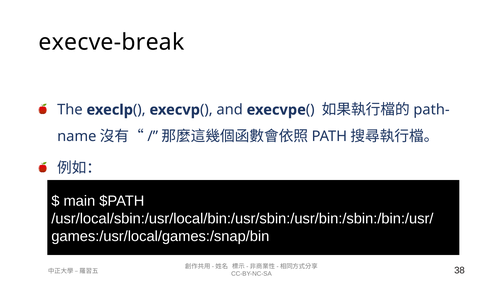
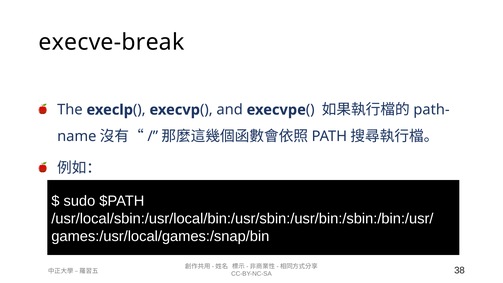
main: main -> sudo
